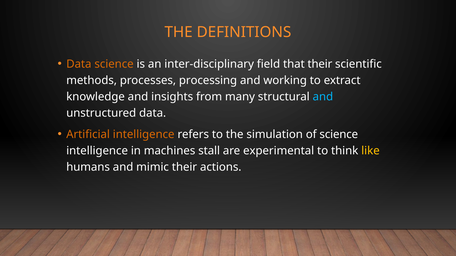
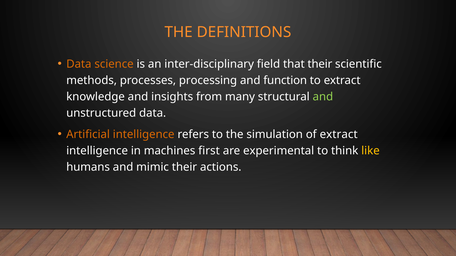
working: working -> function
and at (323, 97) colour: light blue -> light green
of science: science -> extract
stall: stall -> first
